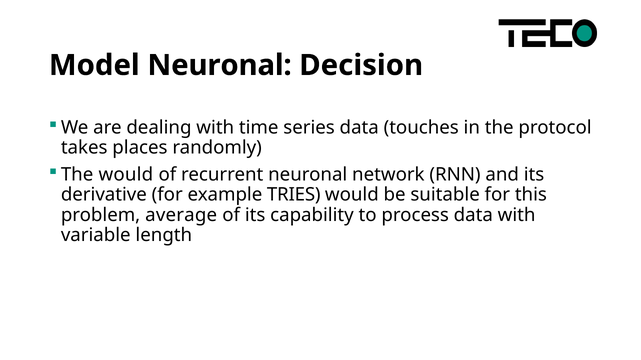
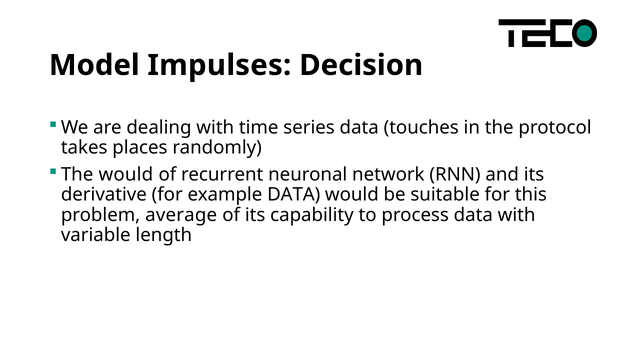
Model Neuronal: Neuronal -> Impulses
example TRIES: TRIES -> DATA
